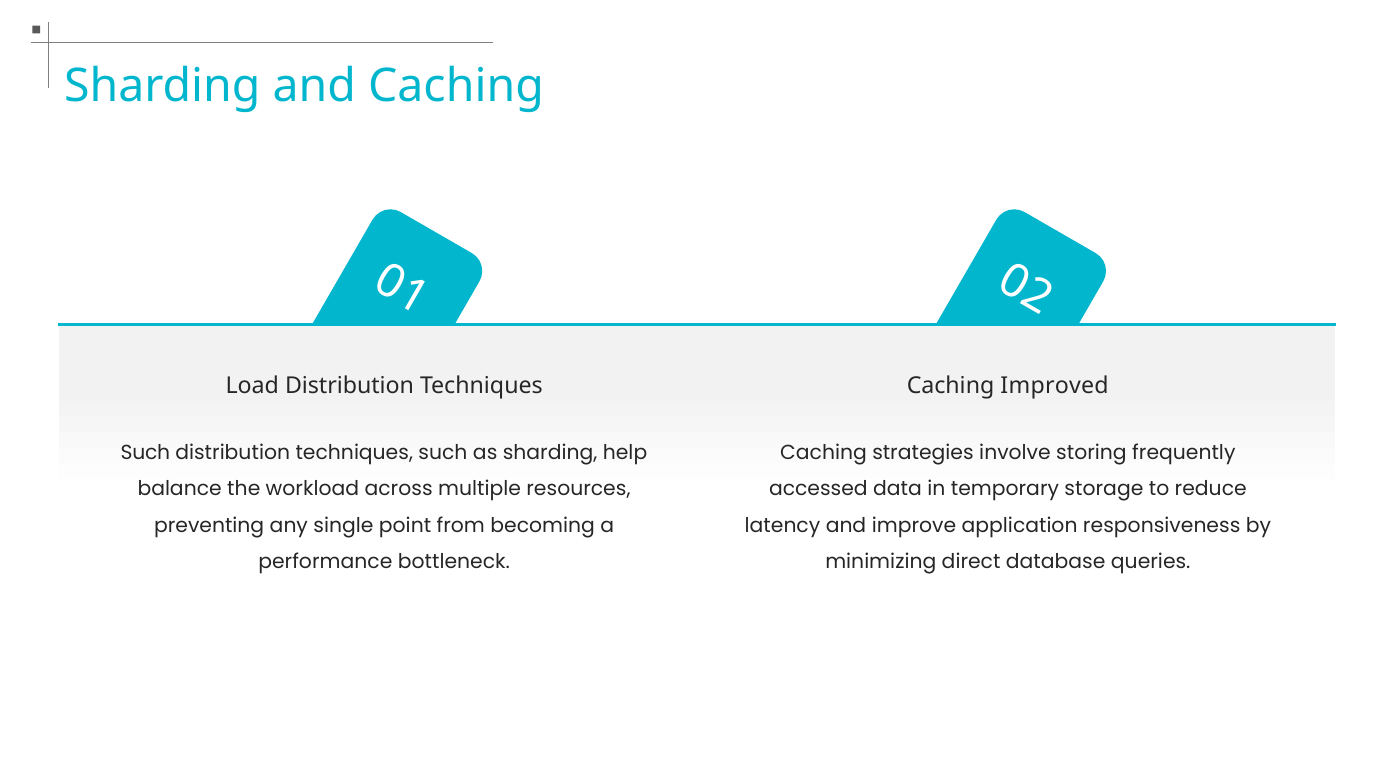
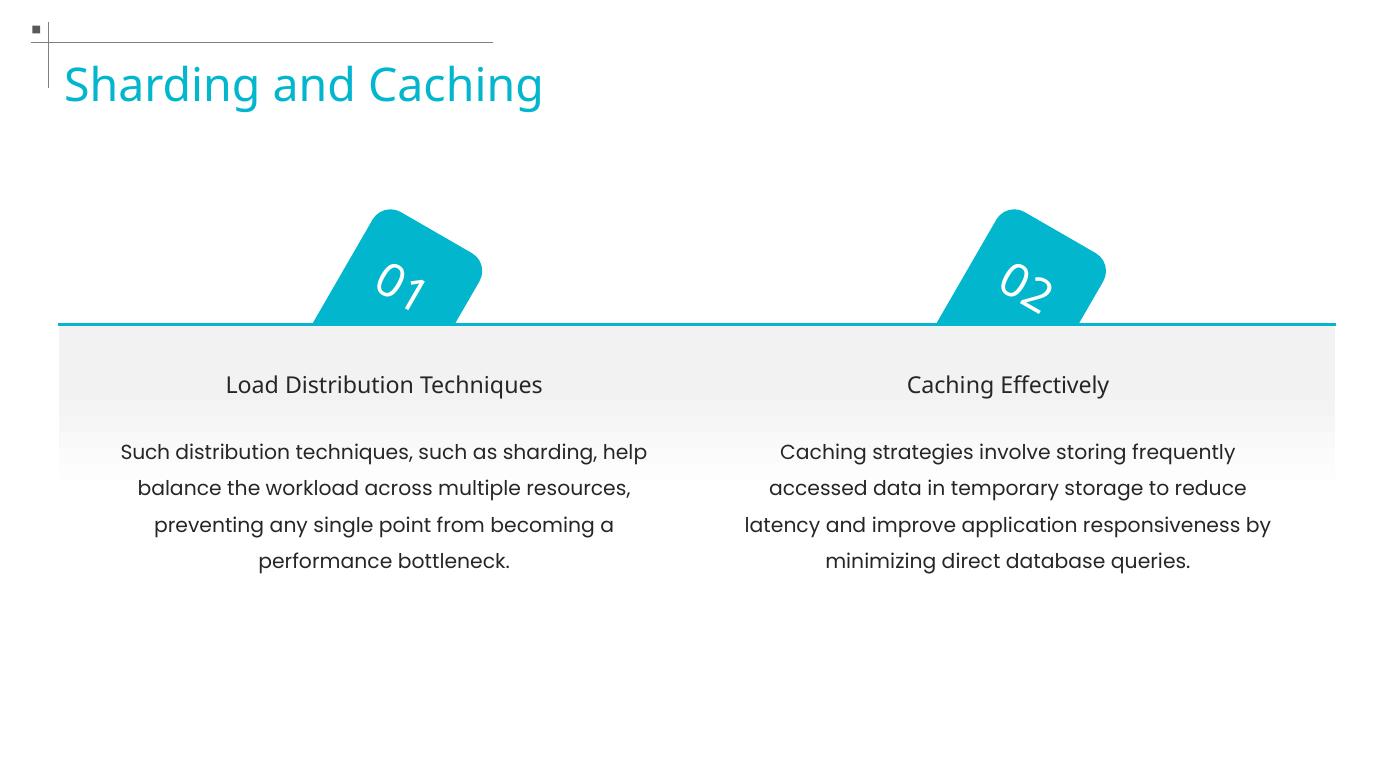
Improved: Improved -> Effectively
